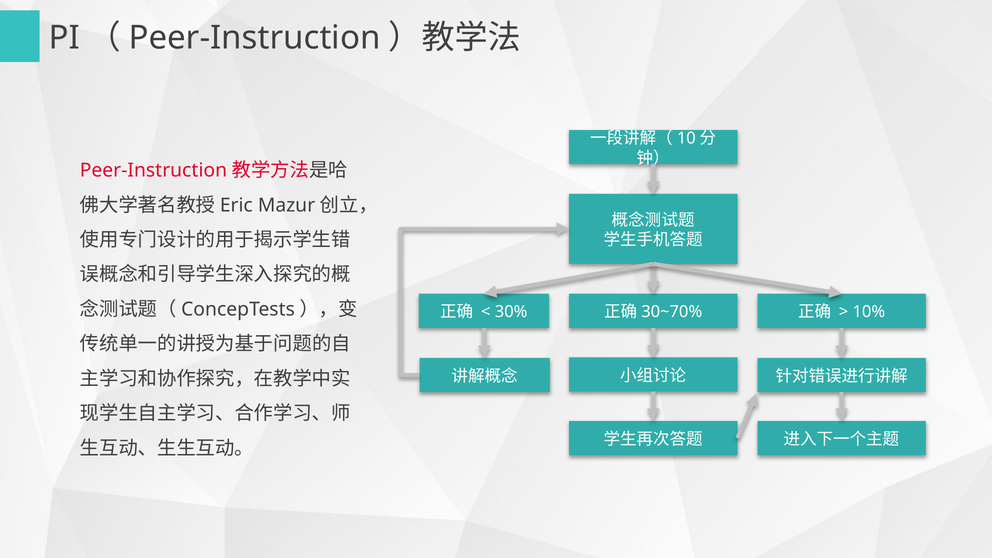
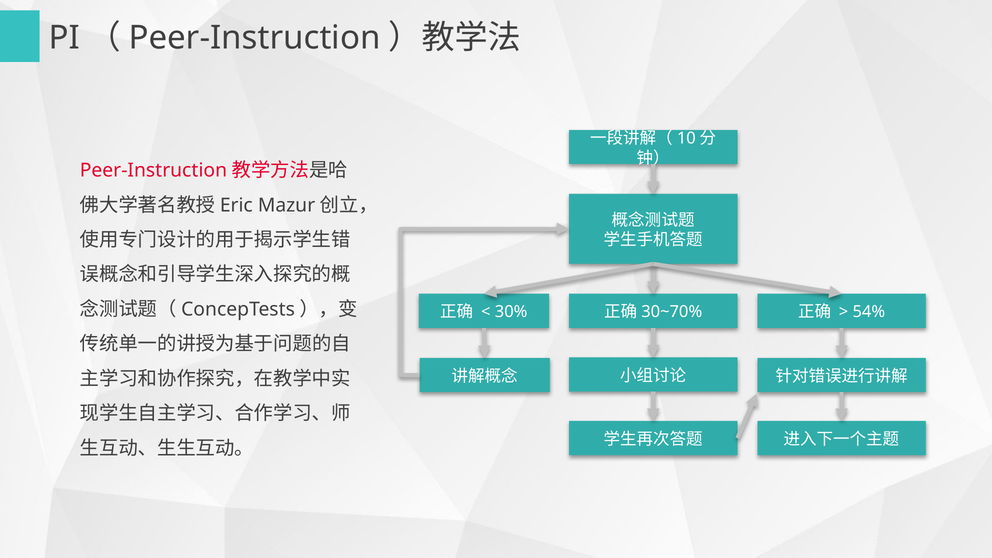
10%: 10% -> 54%
